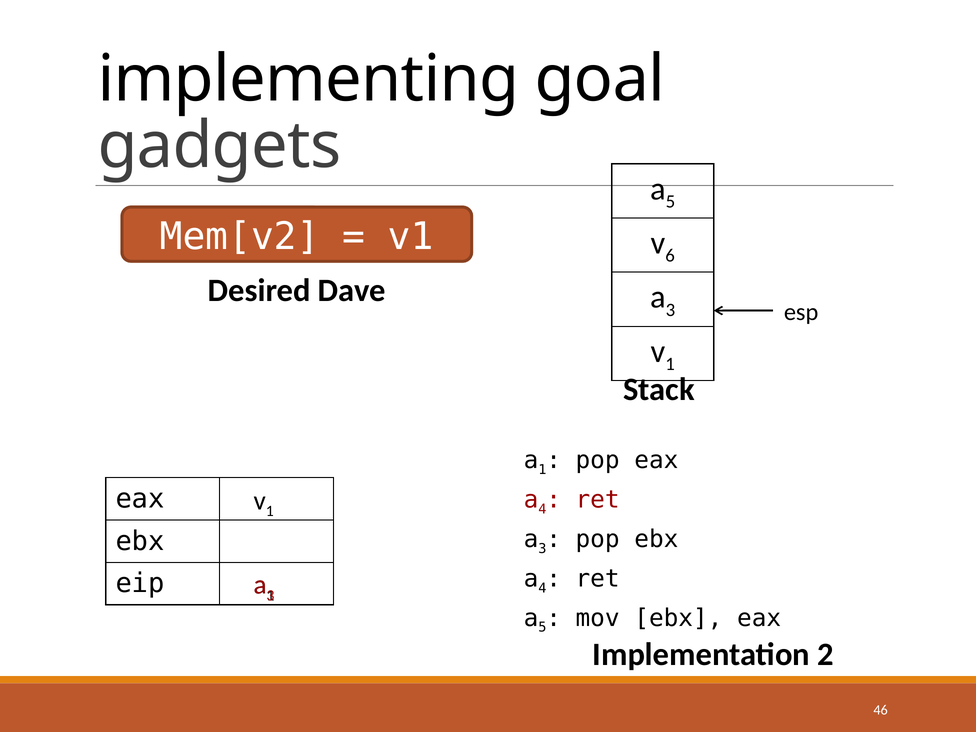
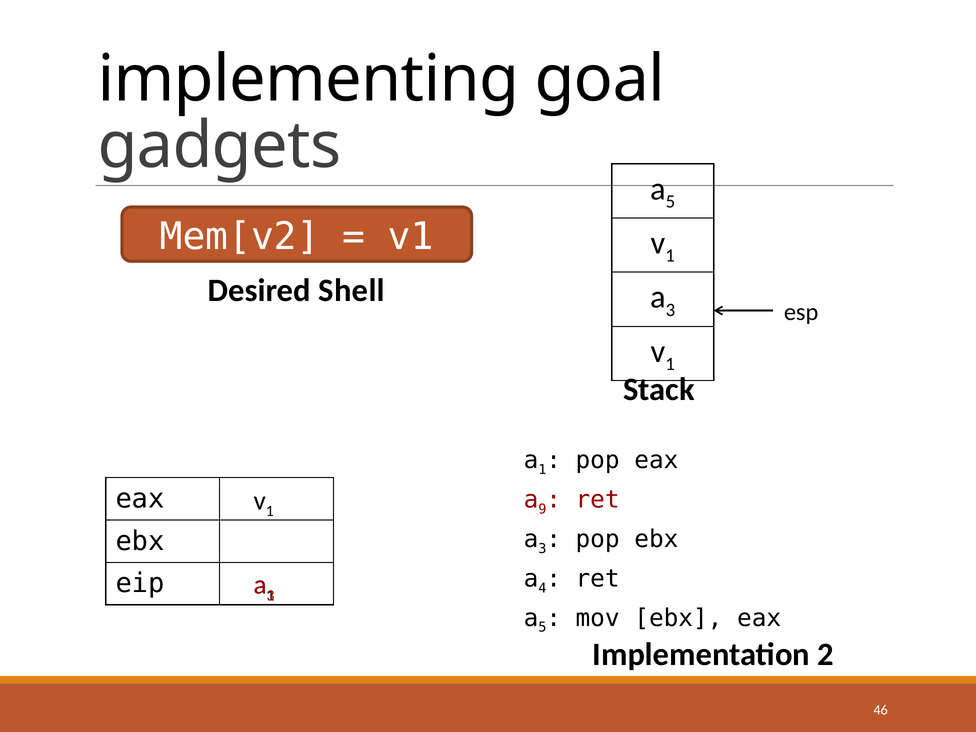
6 at (670, 256): 6 -> 1
Dave: Dave -> Shell
4 at (542, 509): 4 -> 9
